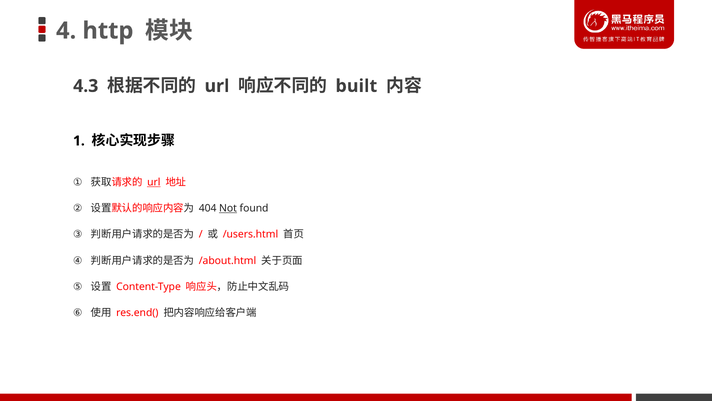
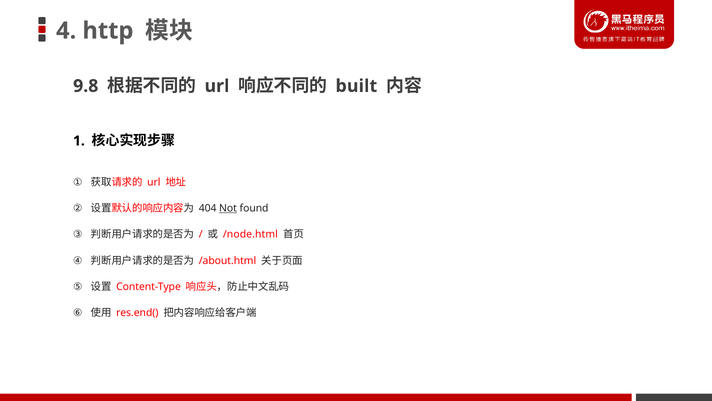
4.3: 4.3 -> 9.8
url at (154, 182) underline: present -> none
/users.html: /users.html -> /node.html
